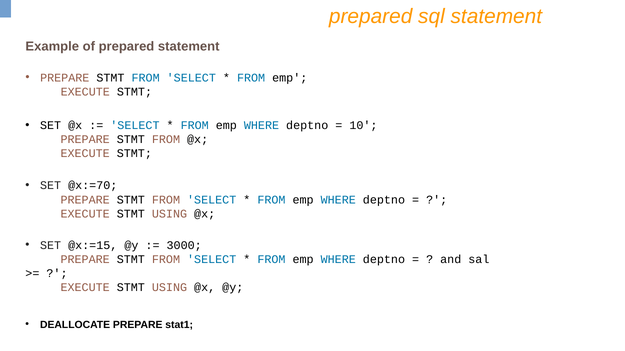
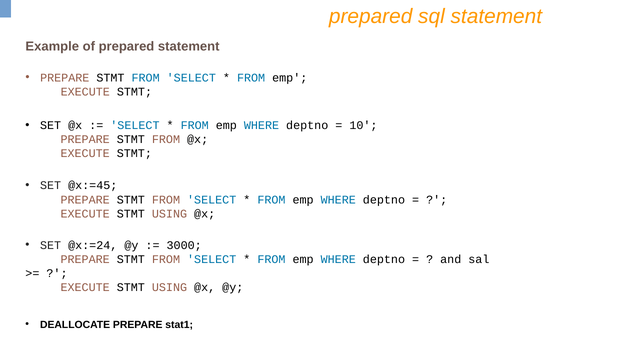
@x:=70: @x:=70 -> @x:=45
@x:=15: @x:=15 -> @x:=24
